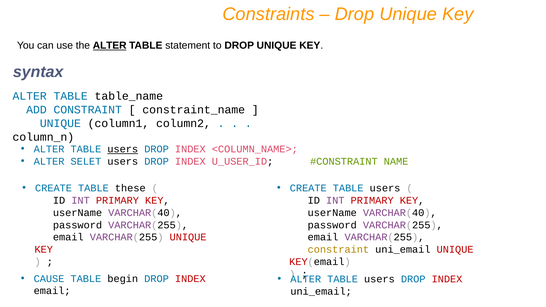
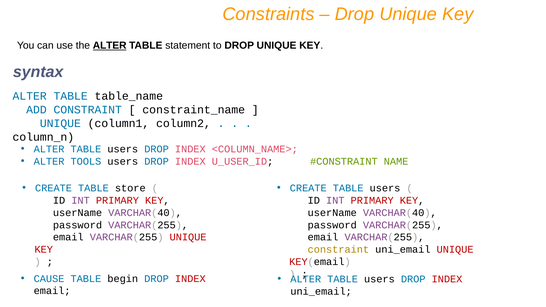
users at (123, 149) underline: present -> none
SELET: SELET -> TOOLS
these: these -> store
